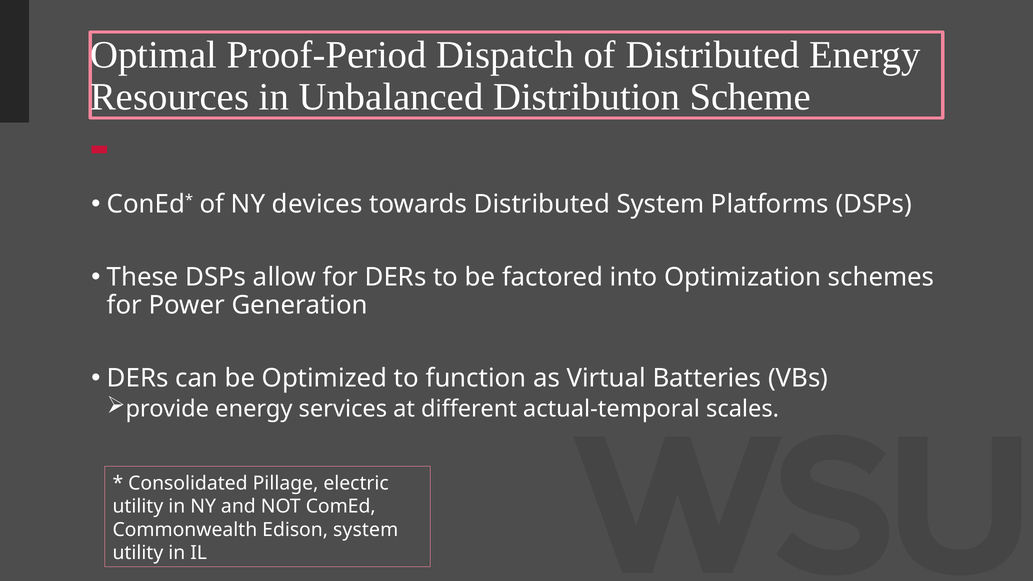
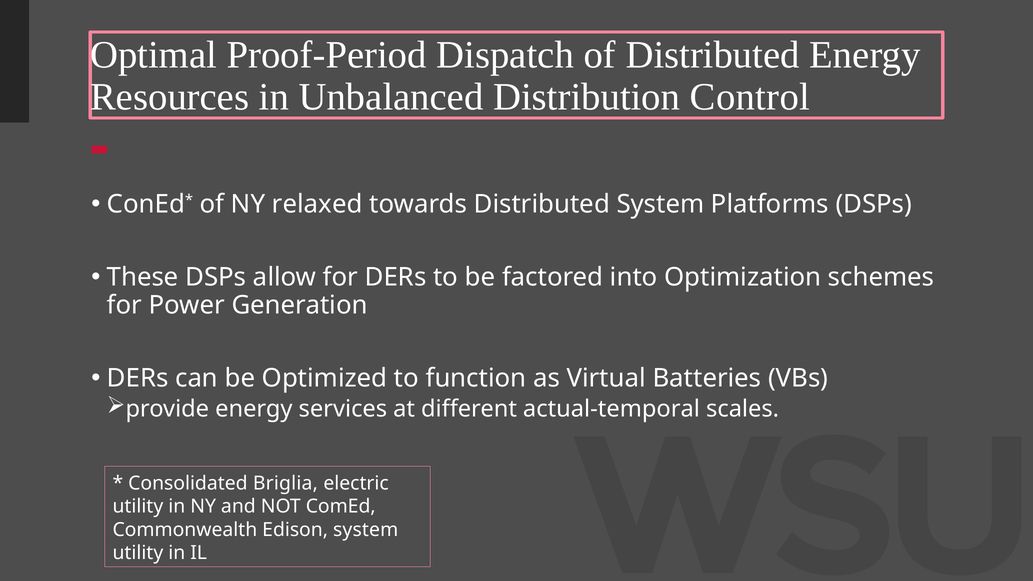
Scheme: Scheme -> Control
devices: devices -> relaxed
Pillage: Pillage -> Briglia
